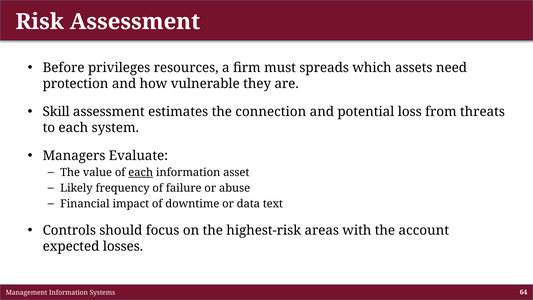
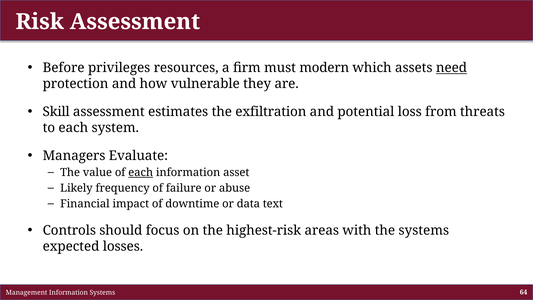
spreads: spreads -> modern
need underline: none -> present
connection: connection -> exfiltration
the account: account -> systems
